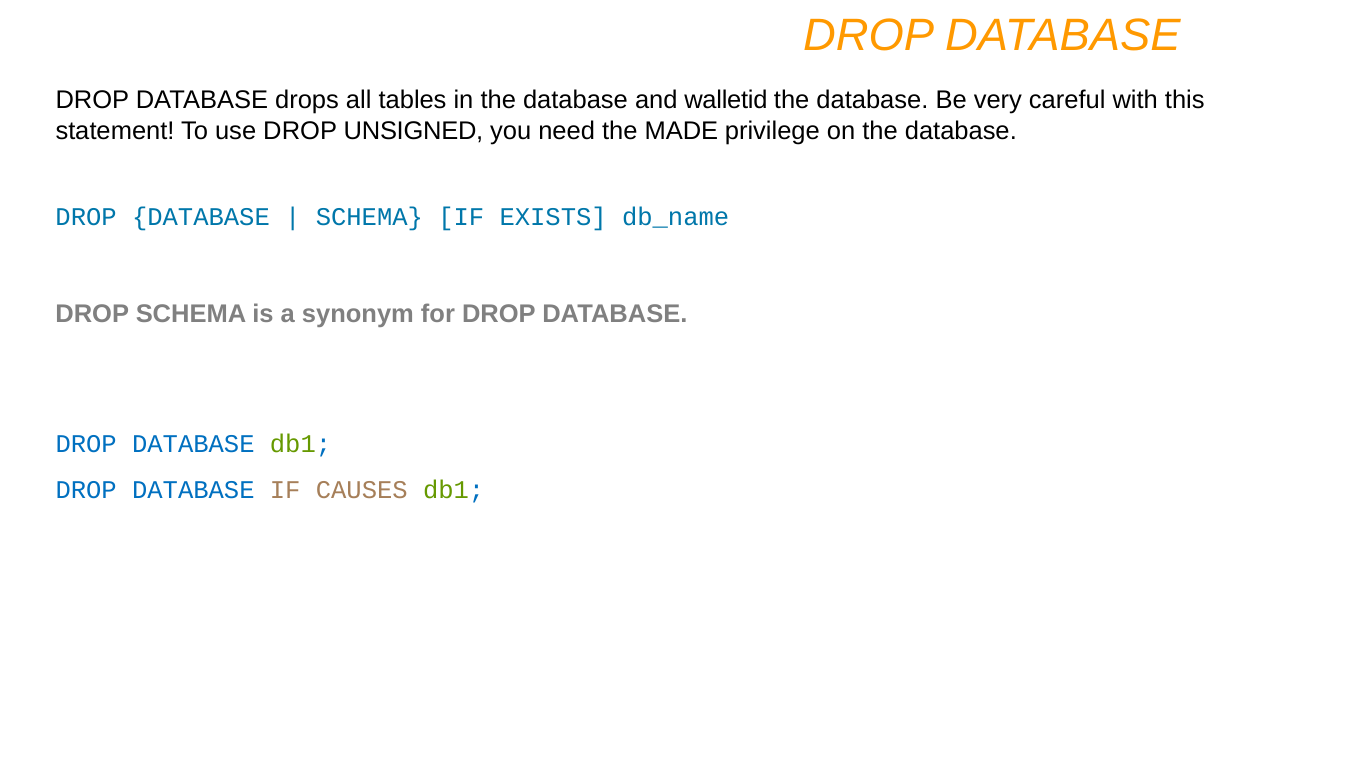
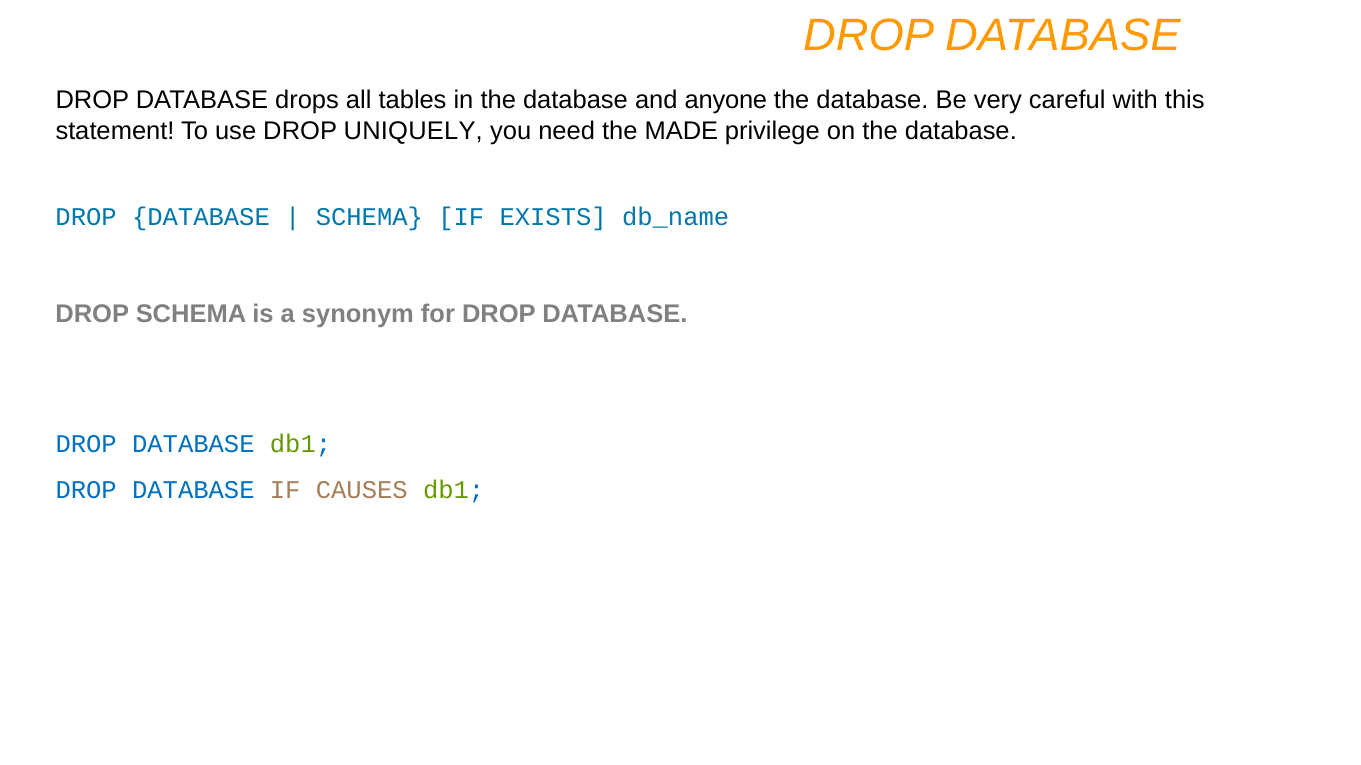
walletid: walletid -> anyone
UNSIGNED: UNSIGNED -> UNIQUELY
